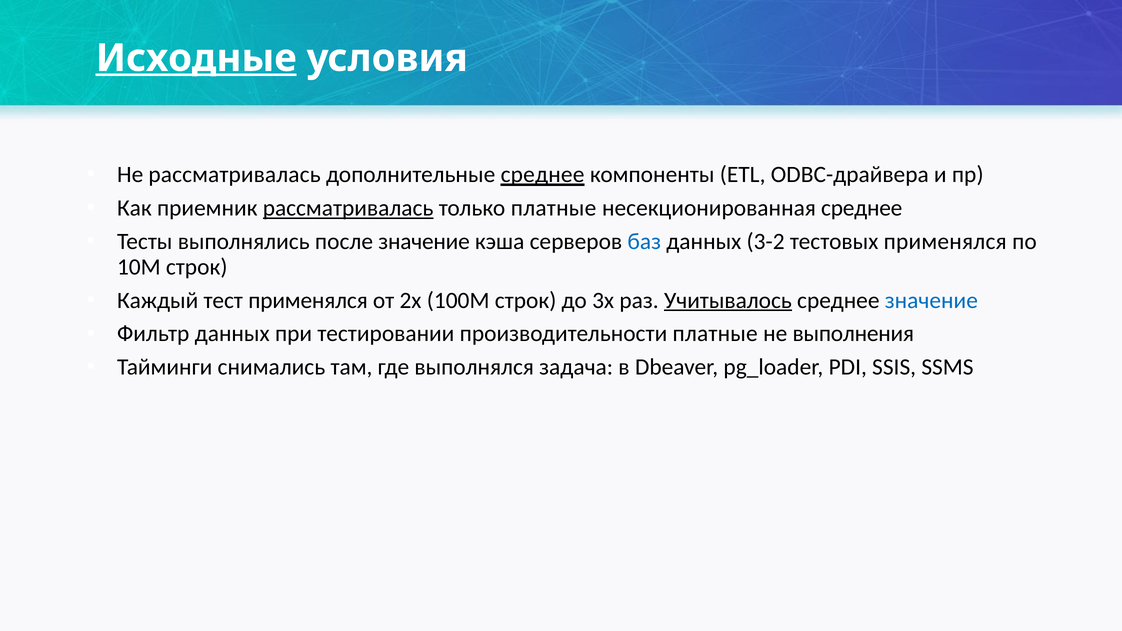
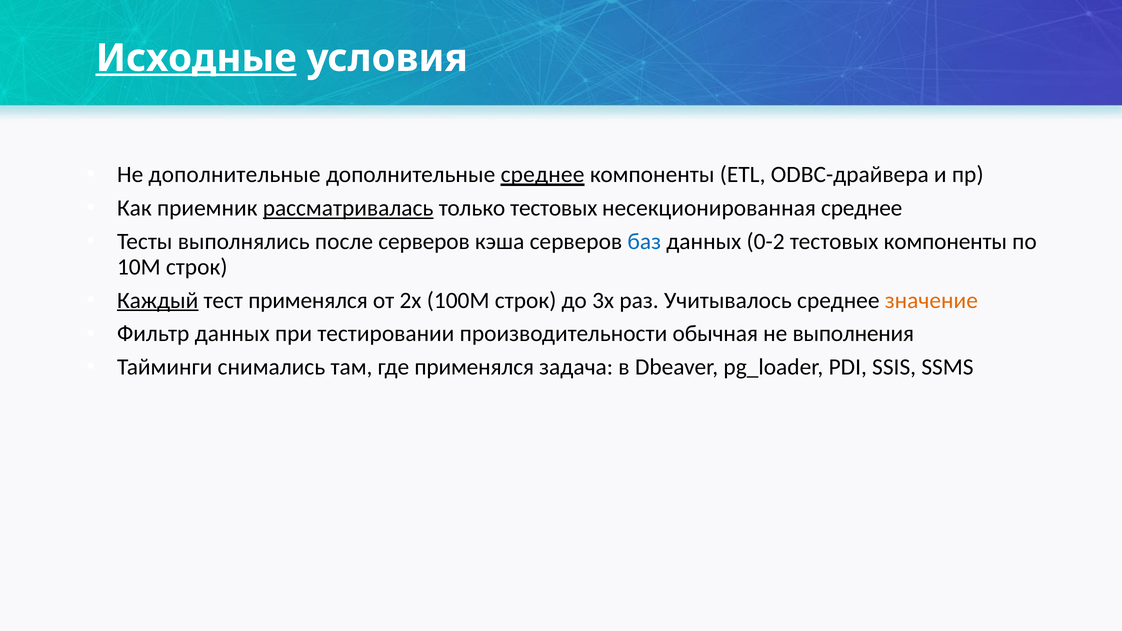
Не рассматривалась: рассматривалась -> дополнительные
только платные: платные -> тестовых
после значение: значение -> серверов
3-2: 3-2 -> 0-2
тестовых применялся: применялся -> компоненты
Каждый underline: none -> present
Учитывалось underline: present -> none
значение at (931, 300) colour: blue -> orange
производительности платные: платные -> обычная
где выполнялся: выполнялся -> применялся
